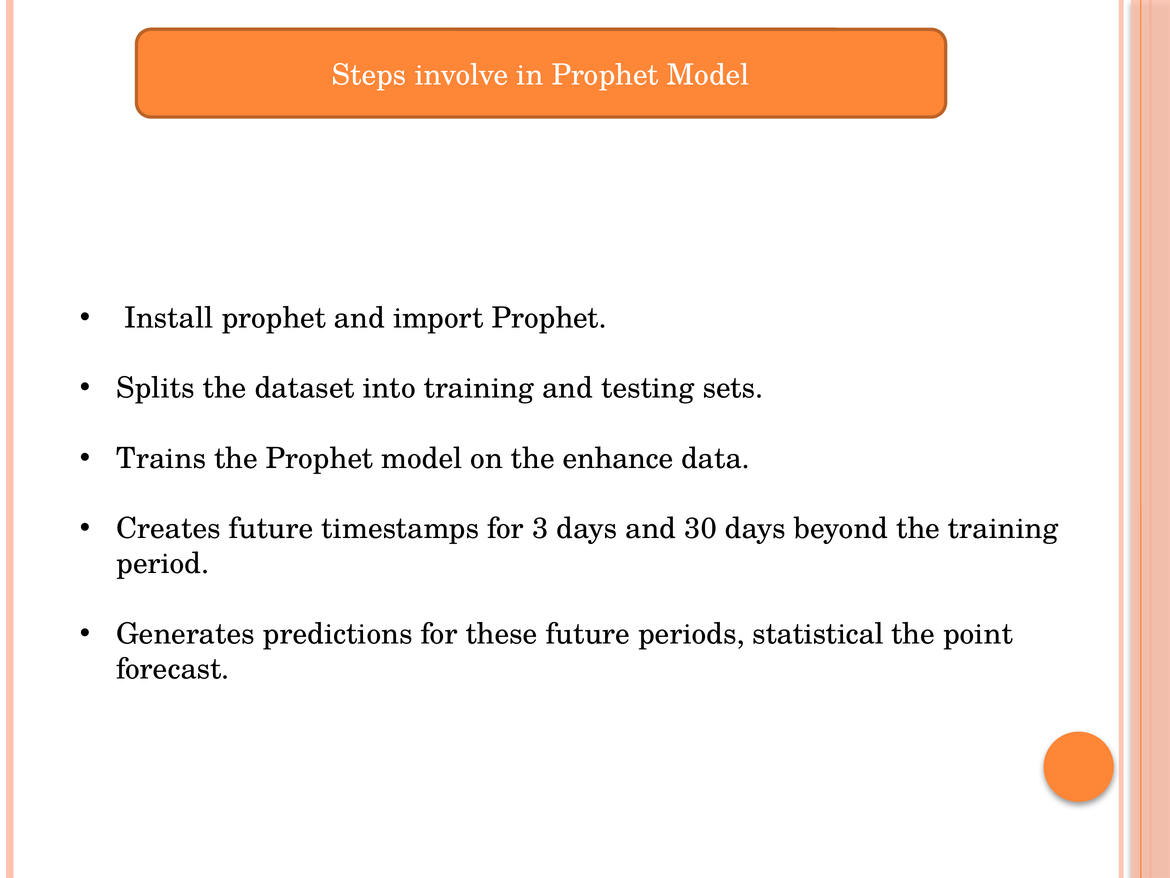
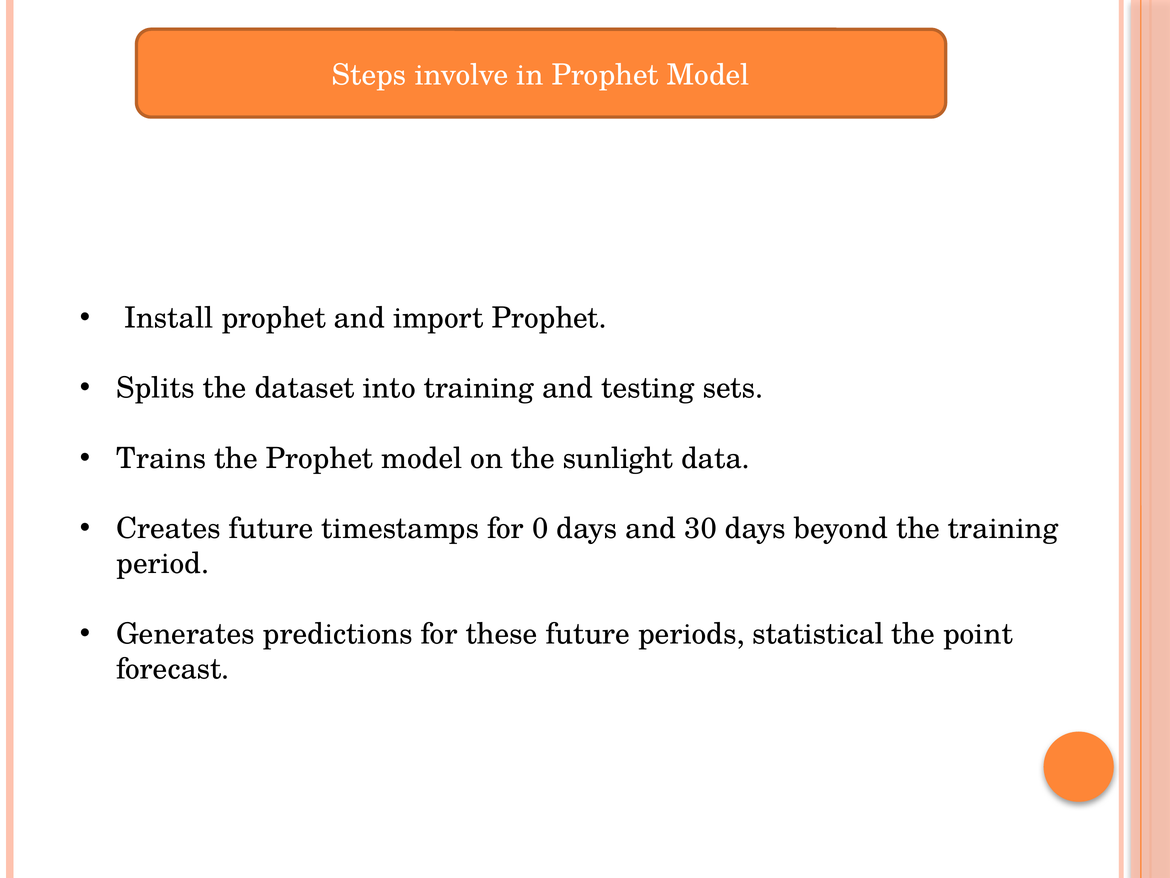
enhance: enhance -> sunlight
3: 3 -> 0
